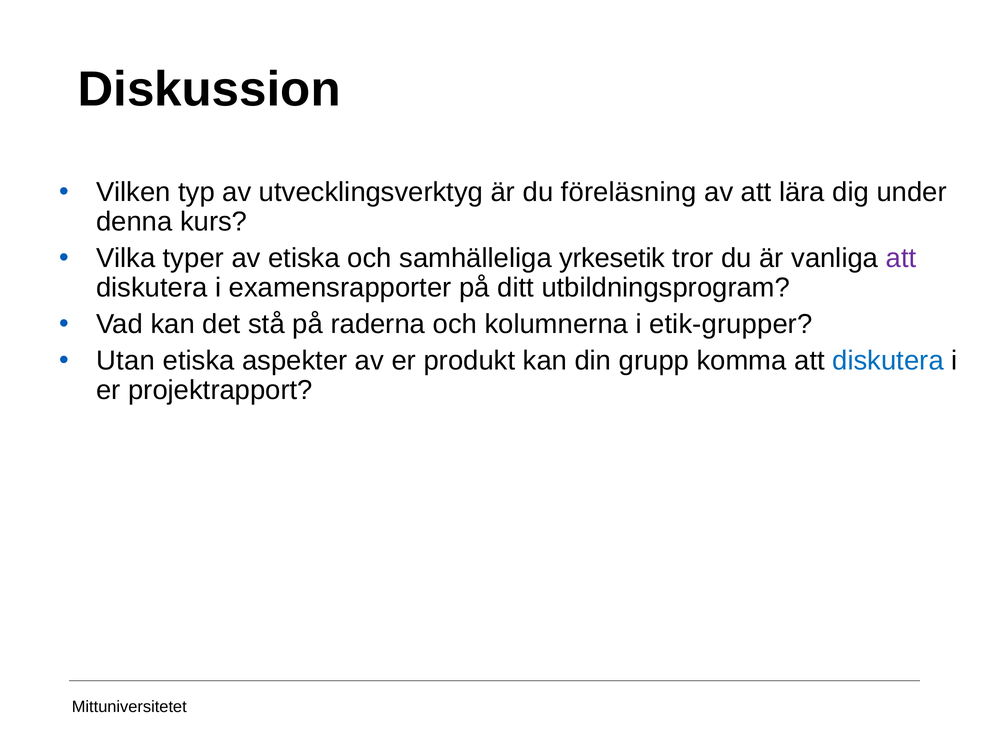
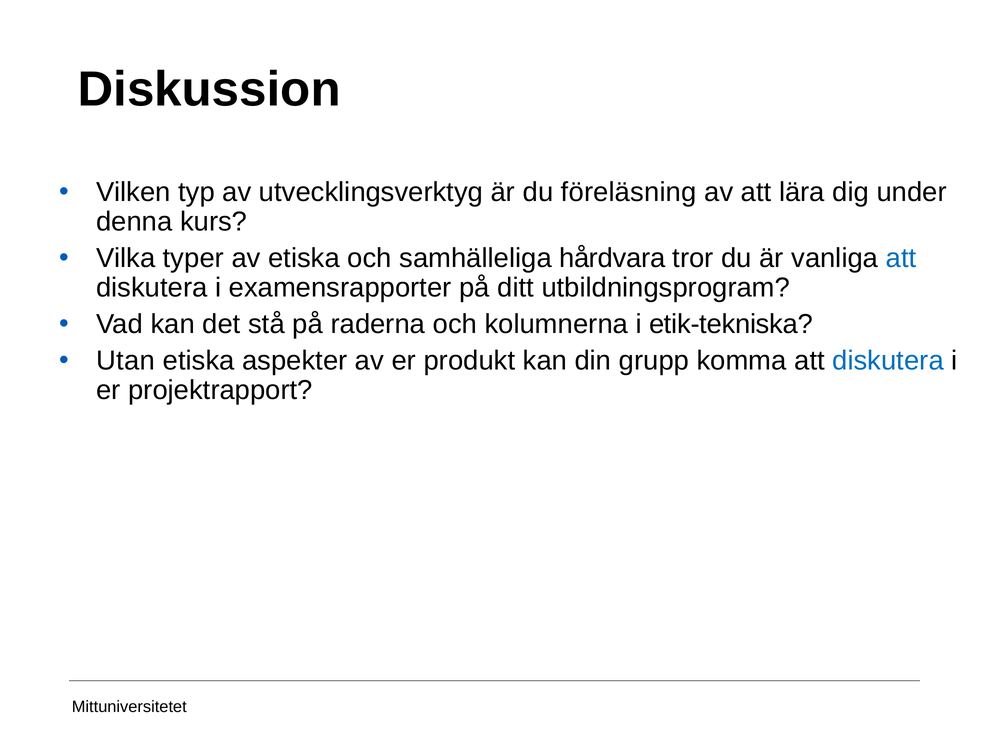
yrkesetik: yrkesetik -> hårdvara
att at (901, 258) colour: purple -> blue
etik-grupper: etik-grupper -> etik-tekniska
